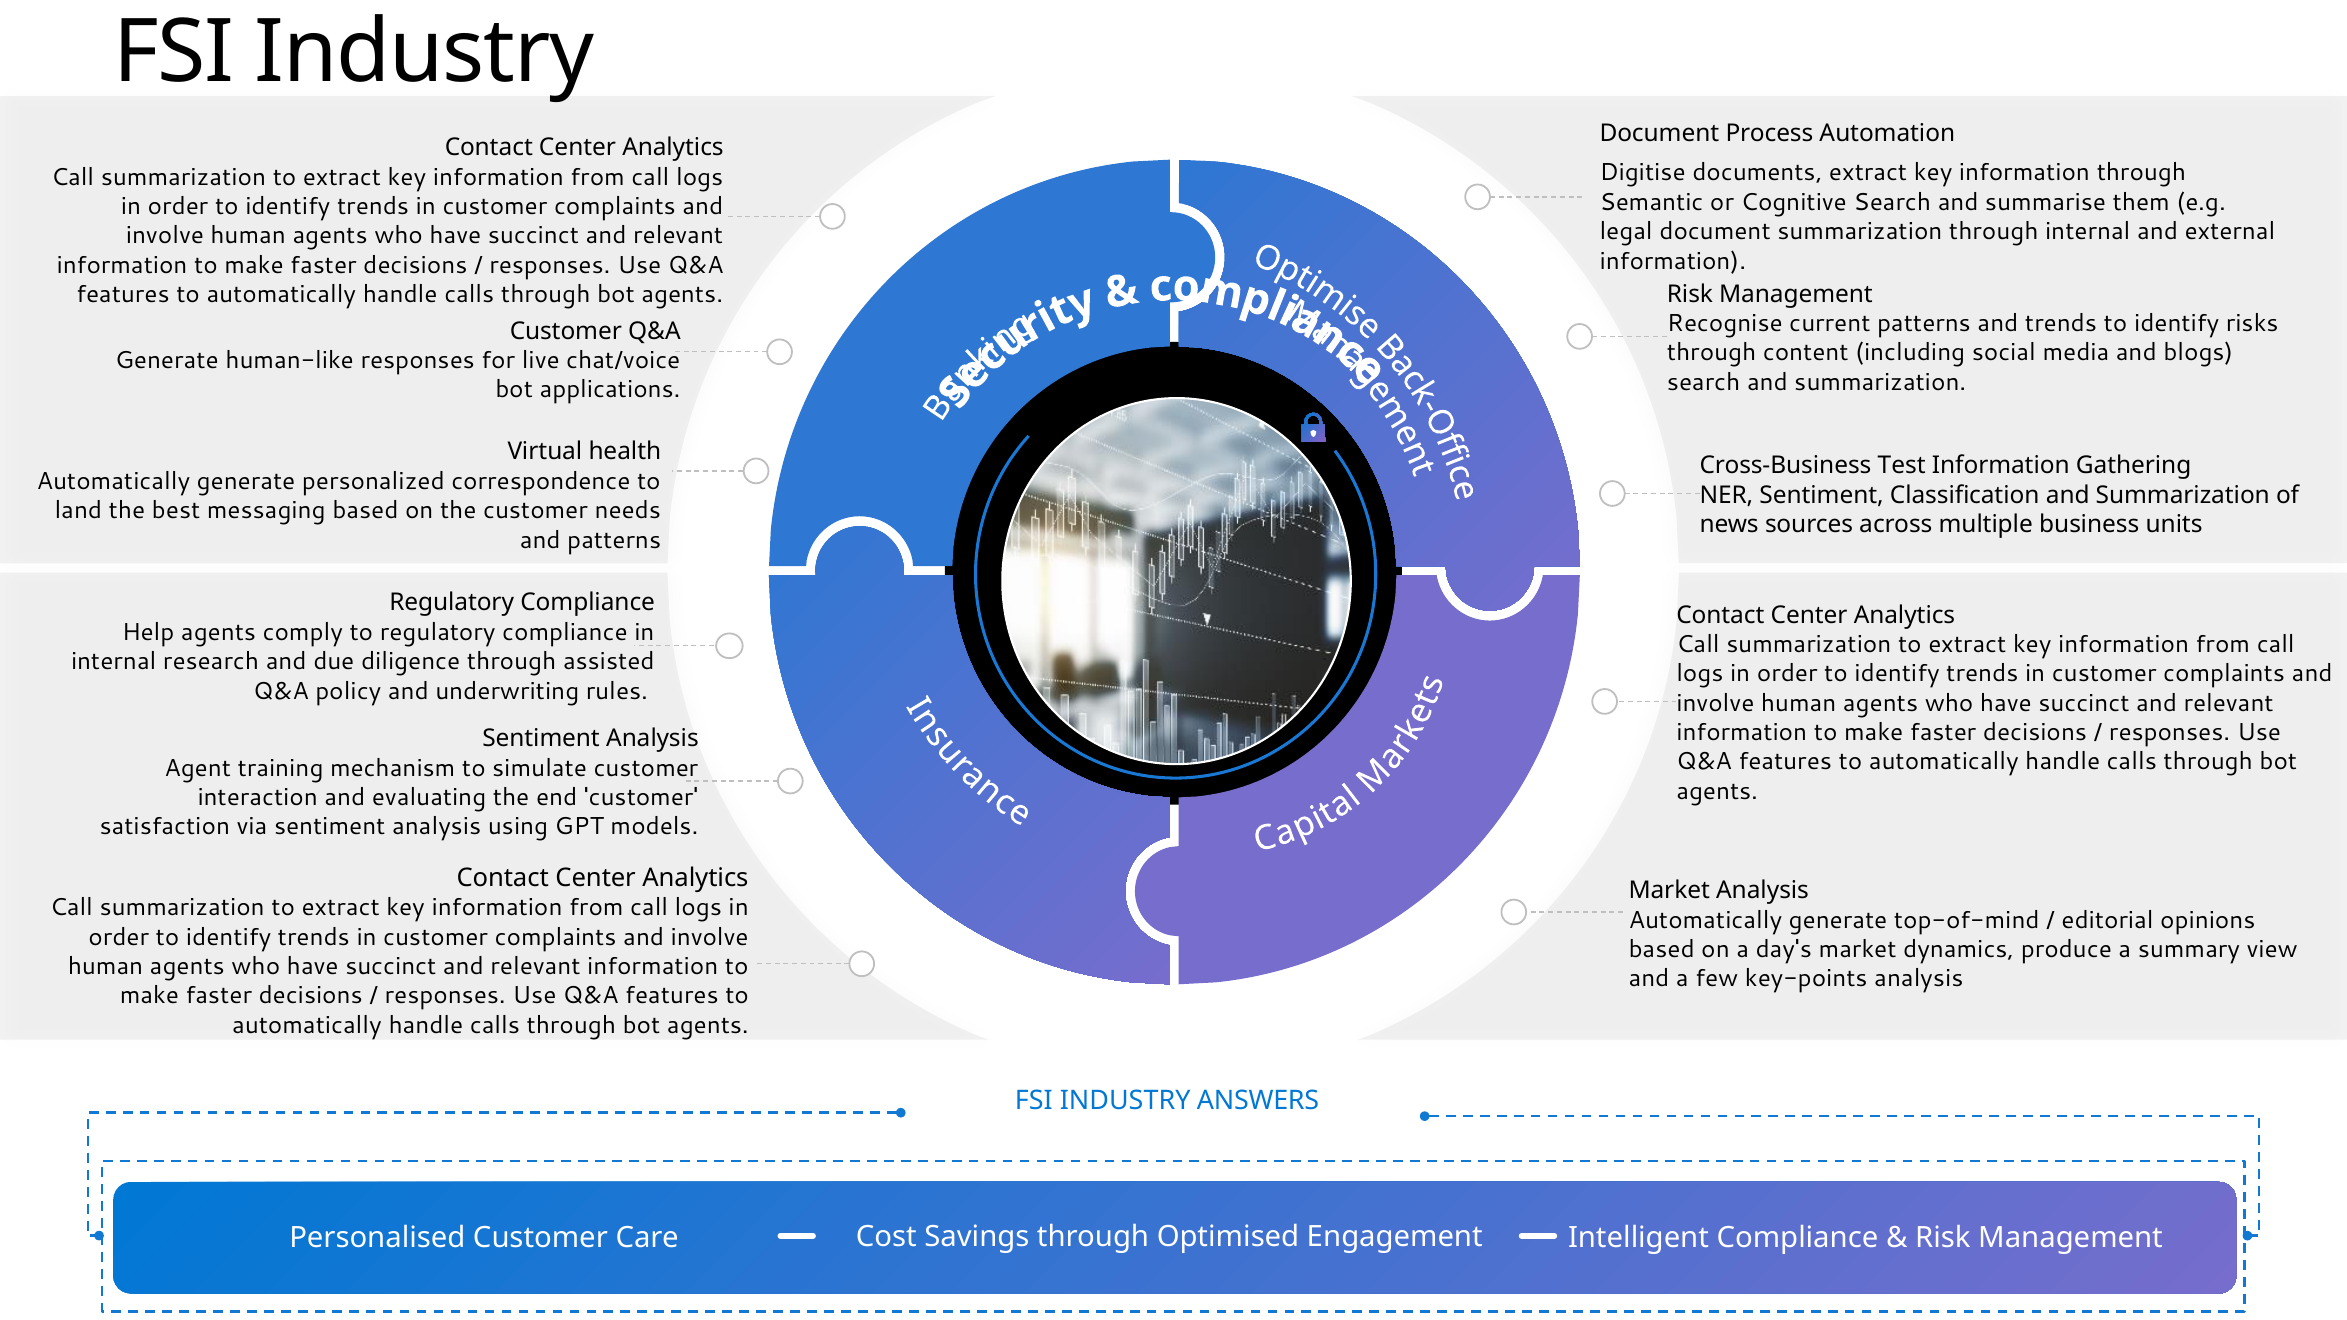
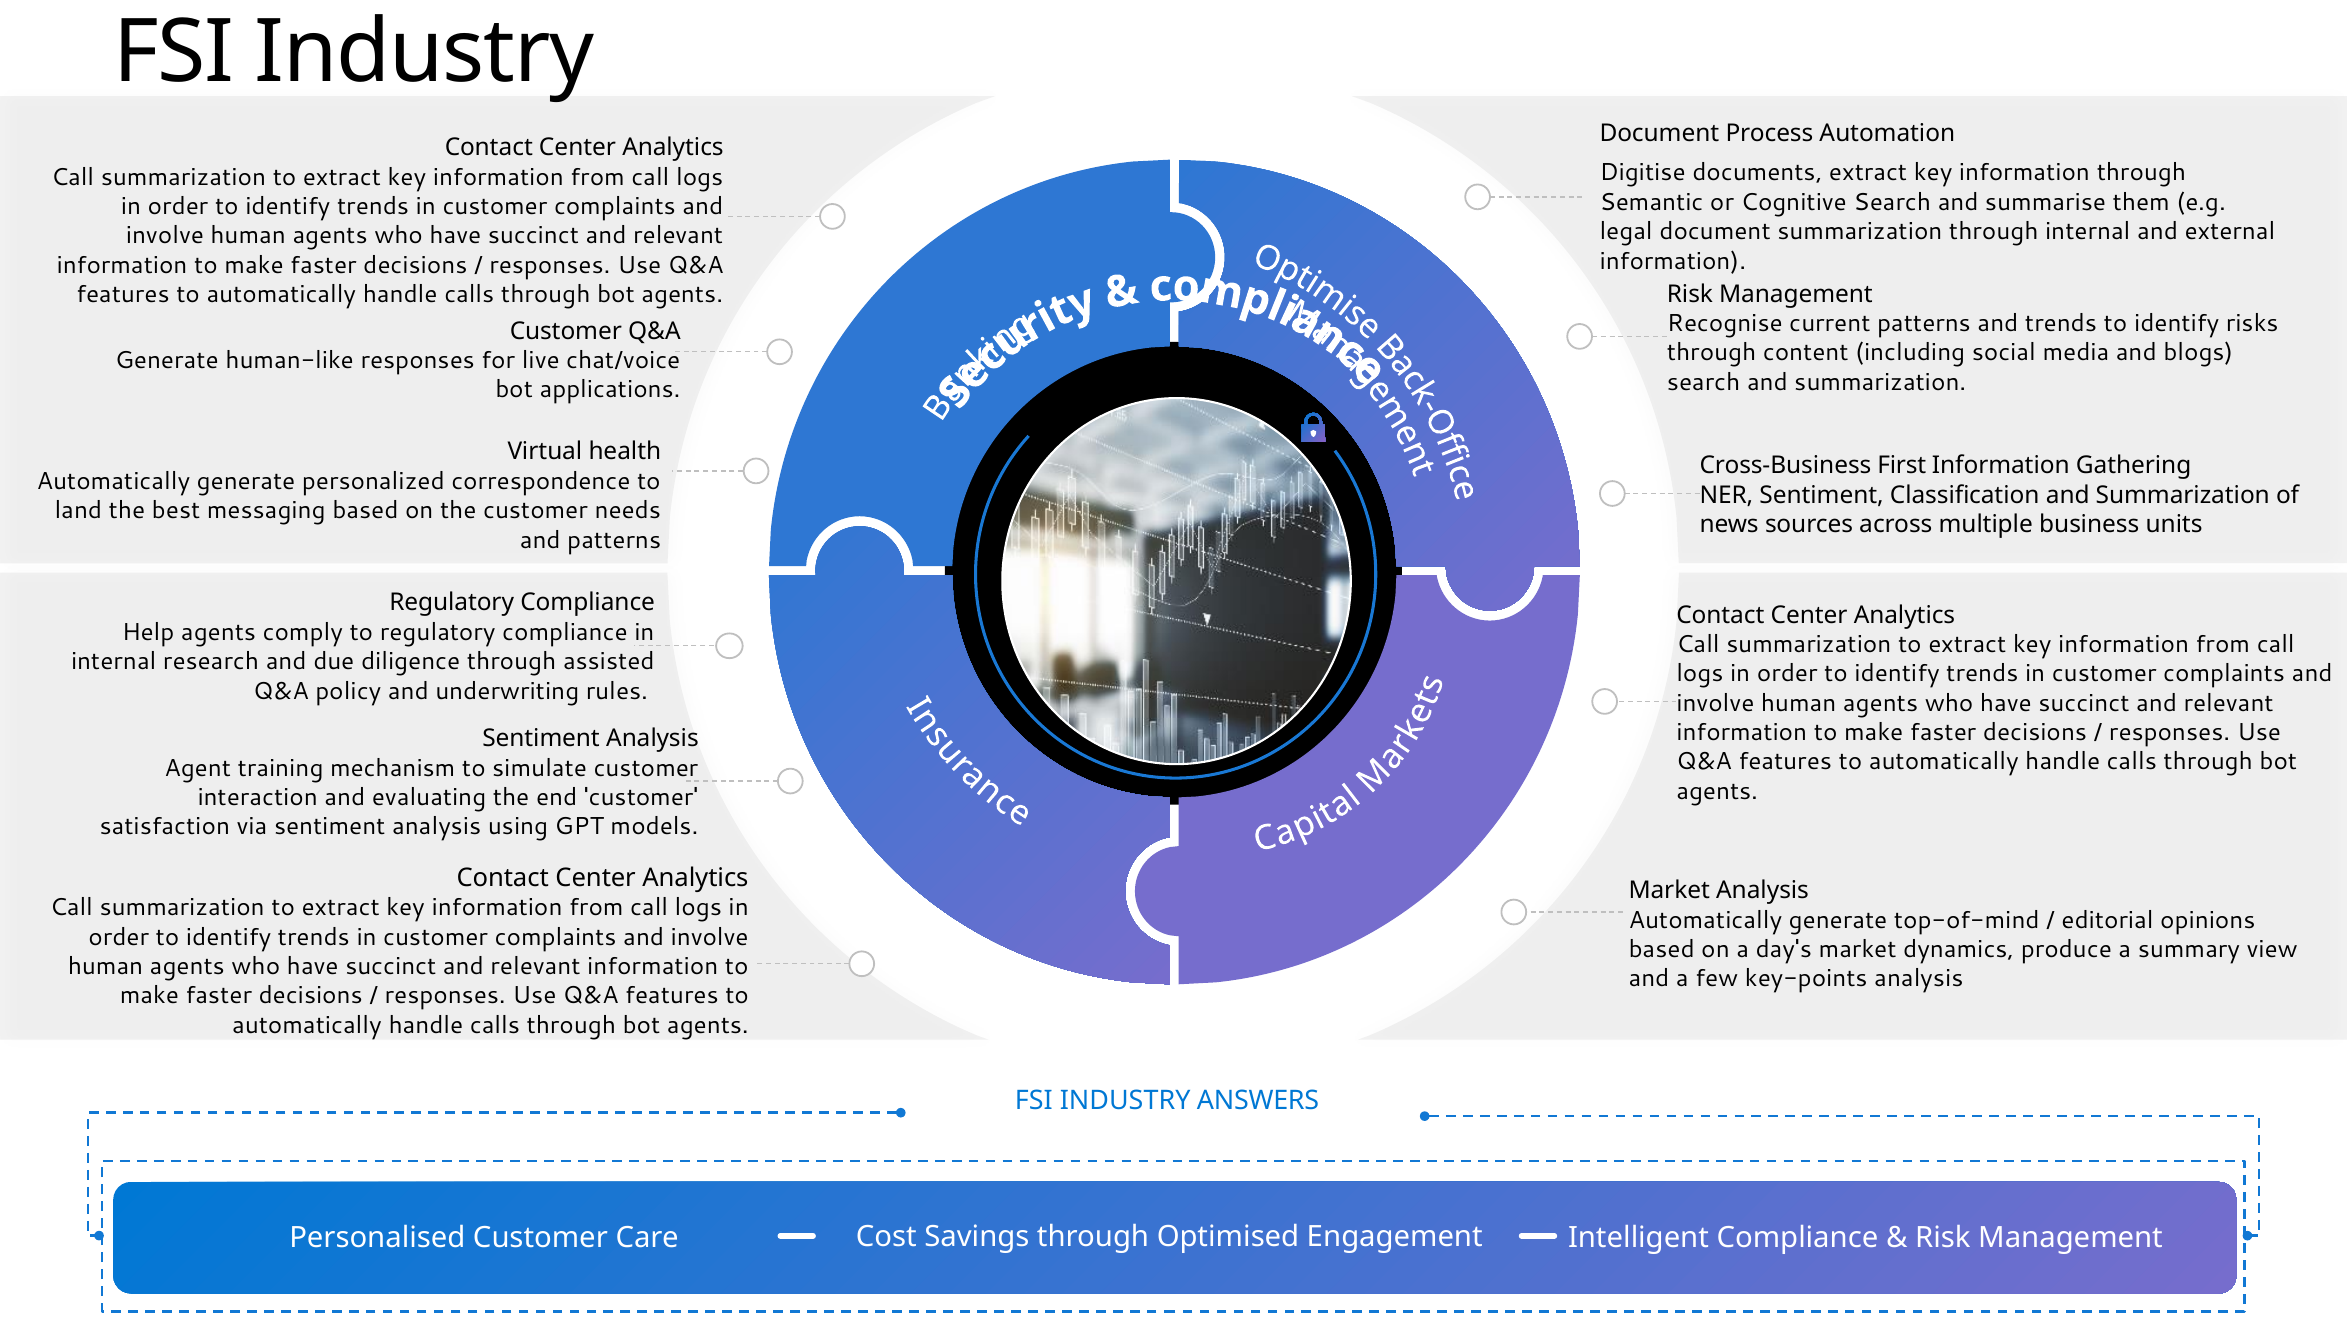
Test: Test -> First
